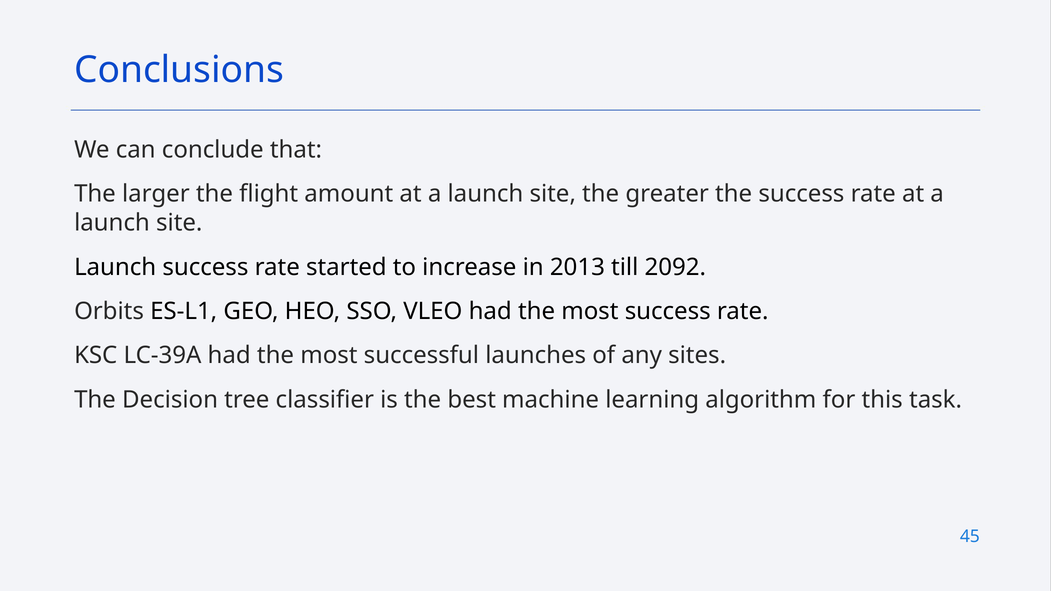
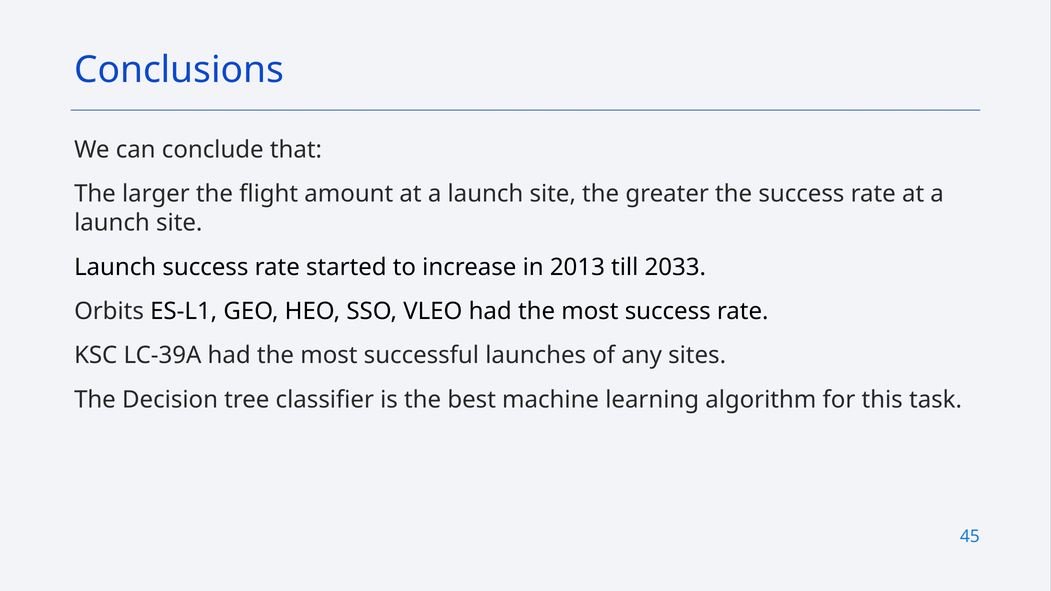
2092: 2092 -> 2033
